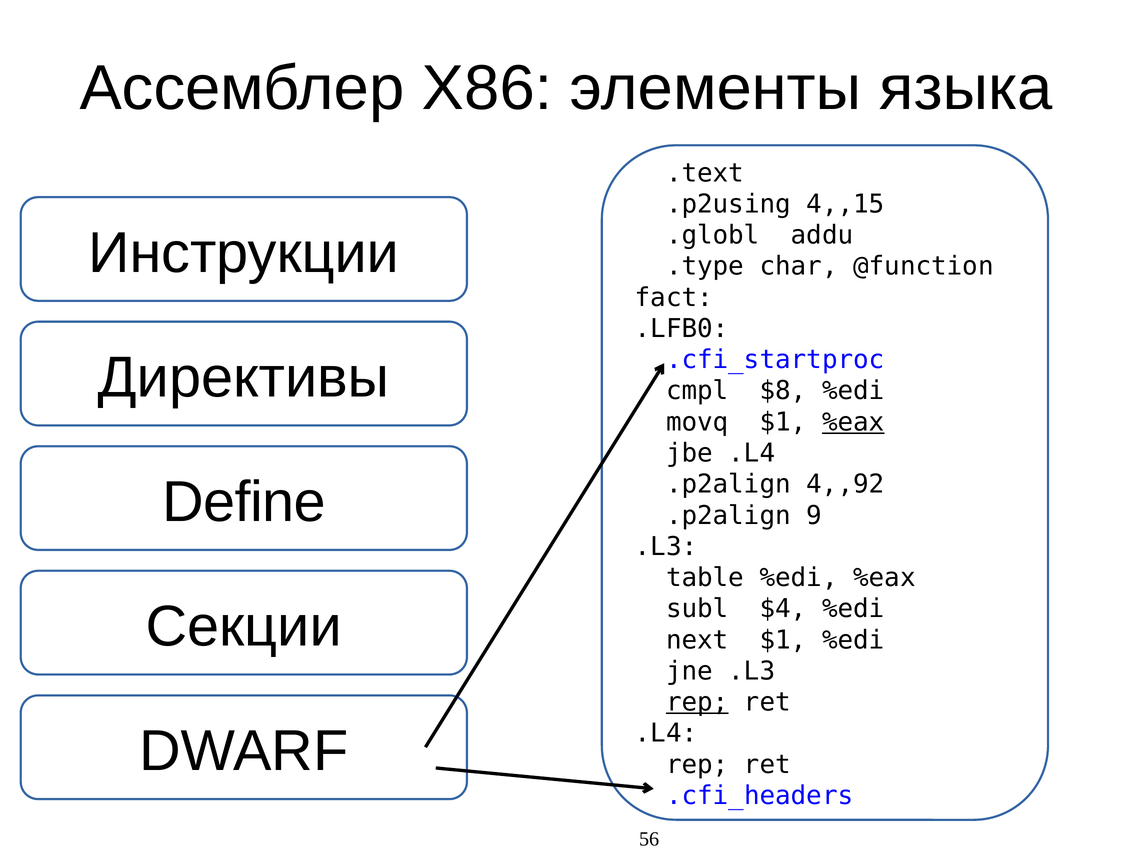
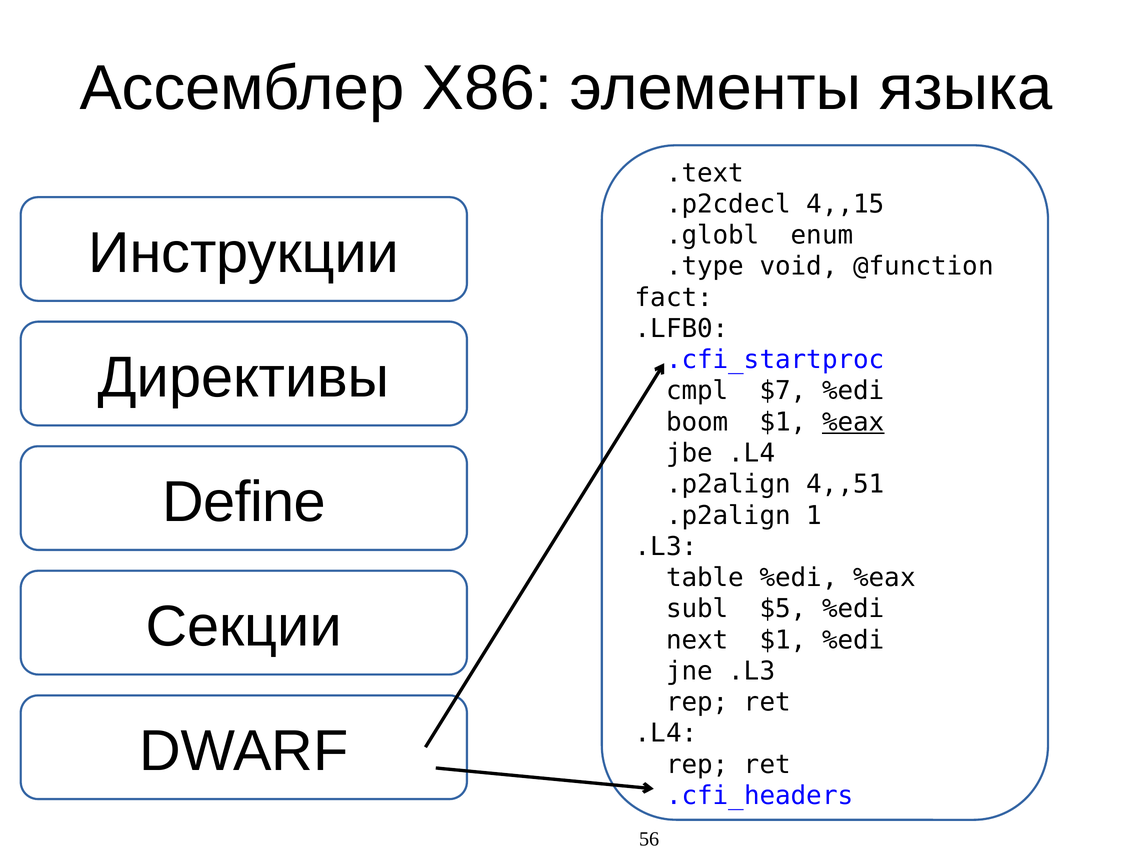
.p2using: .p2using -> .p2cdecl
addu: addu -> enum
char: char -> void
$8: $8 -> $7
movq: movq -> boom
4,,92: 4,,92 -> 4,,51
9: 9 -> 1
$4: $4 -> $5
rep at (697, 702) underline: present -> none
